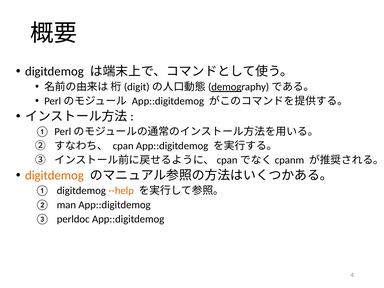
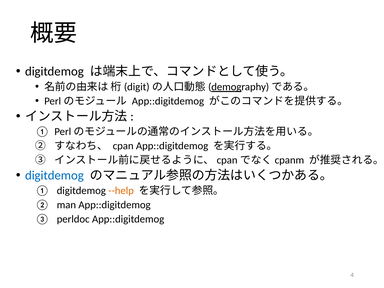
digitdemog at (54, 175) colour: orange -> blue
